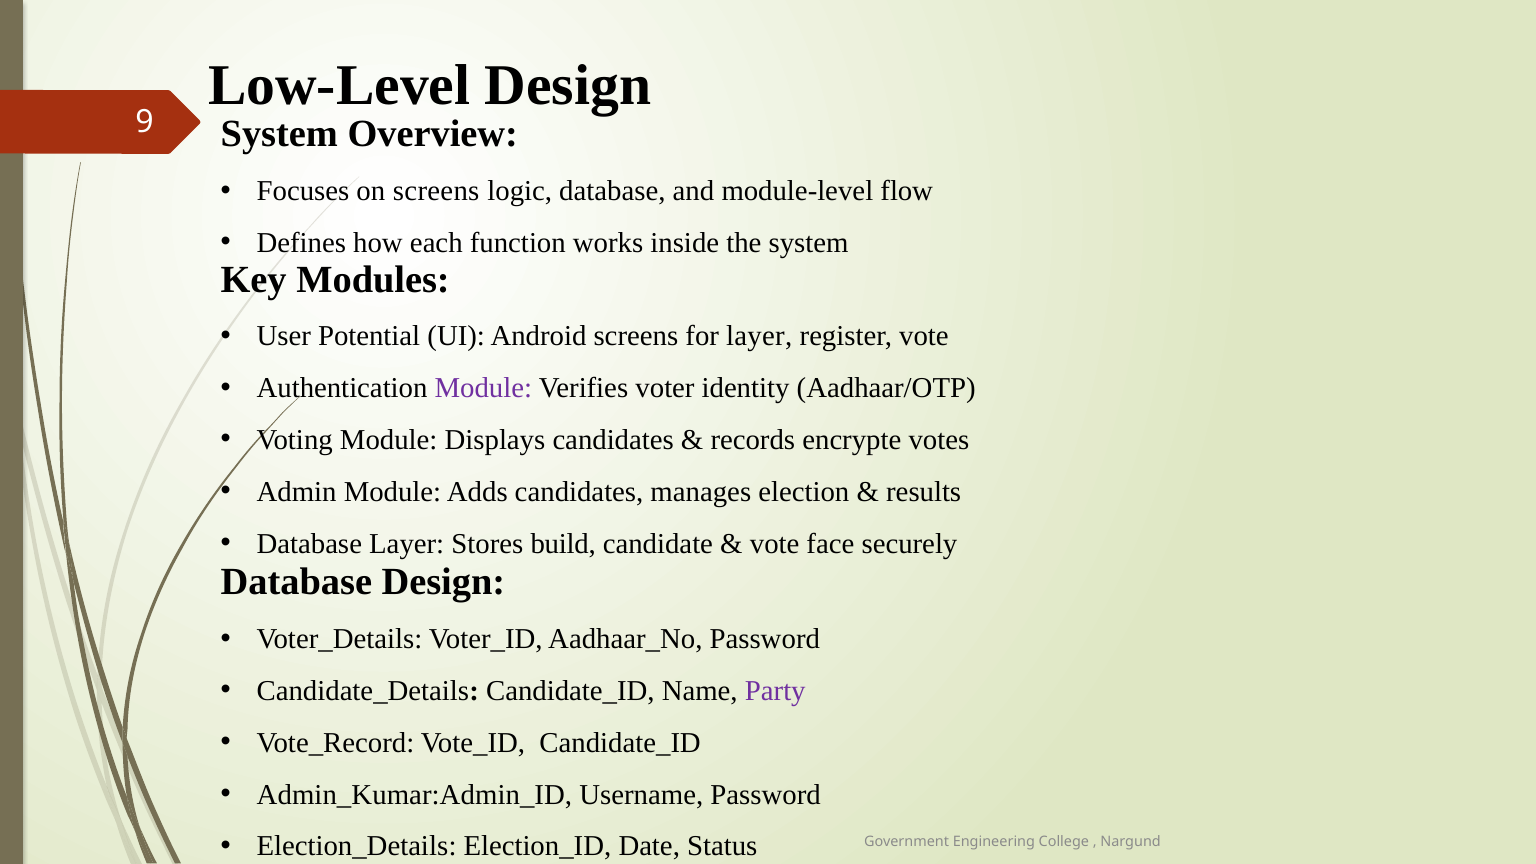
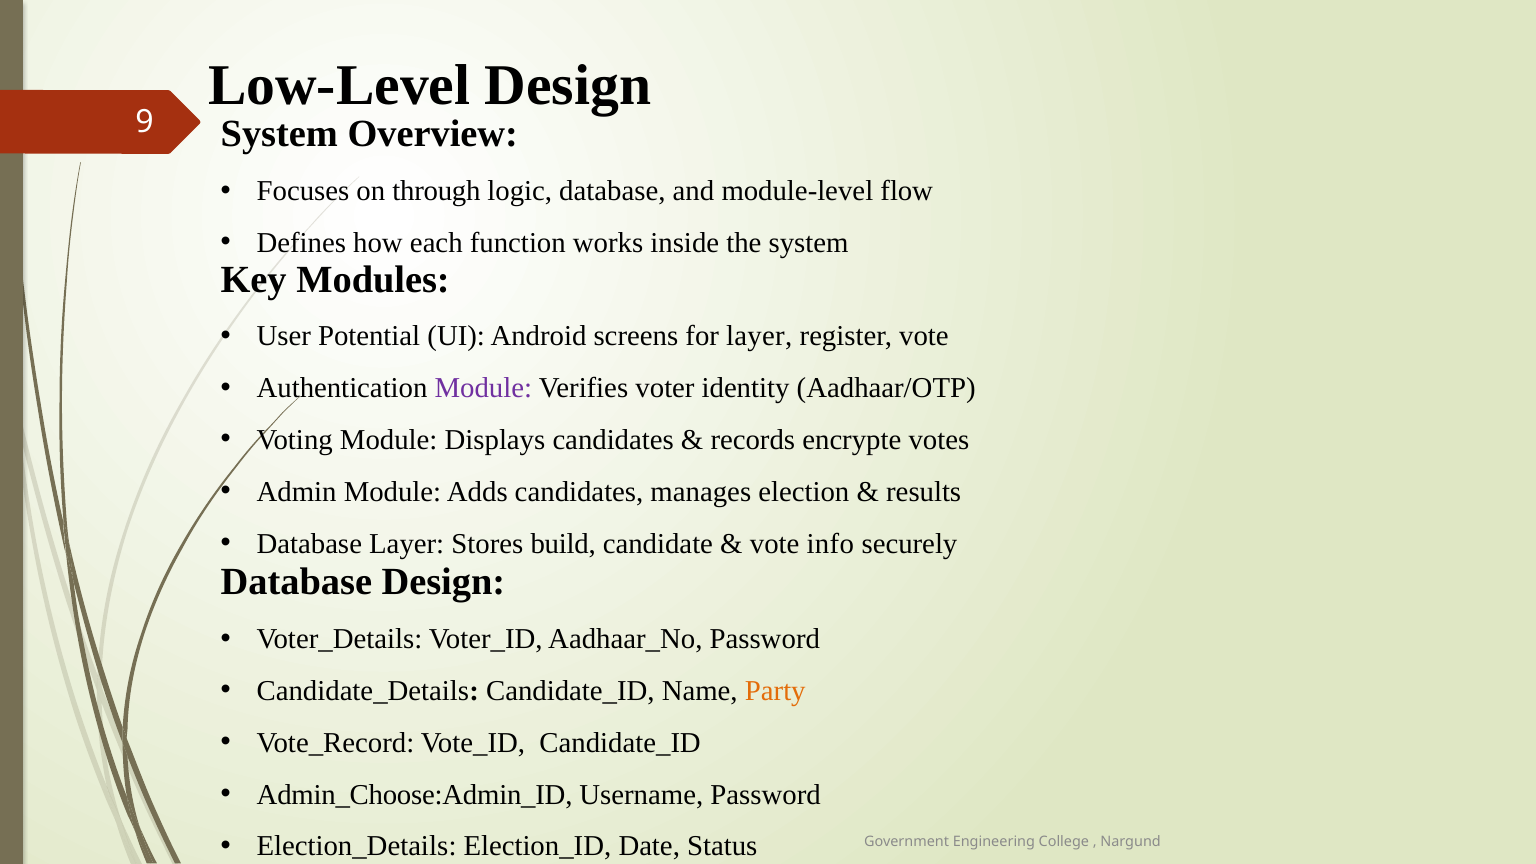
on screens: screens -> through
face: face -> info
Party colour: purple -> orange
Admin_Kumar:Admin_ID: Admin_Kumar:Admin_ID -> Admin_Choose:Admin_ID
